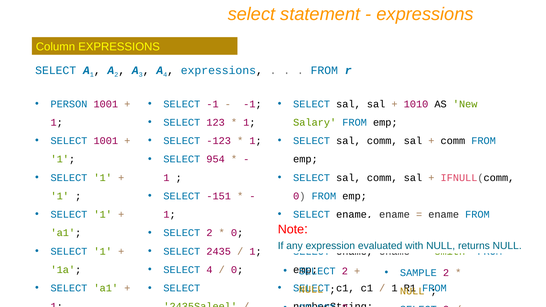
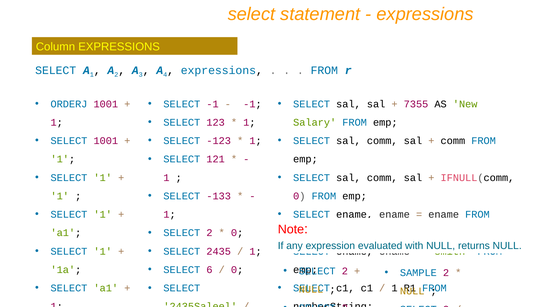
PERSON: PERSON -> ORDERJ
1010: 1010 -> 7355
954: 954 -> 121
-151: -151 -> -133
SELECT 4: 4 -> 6
